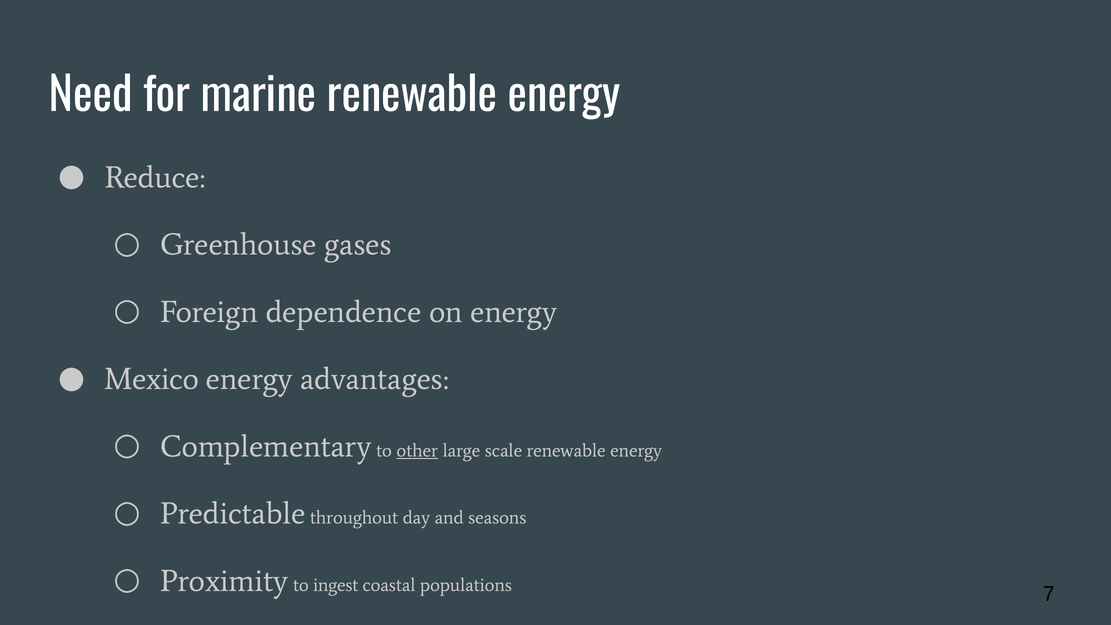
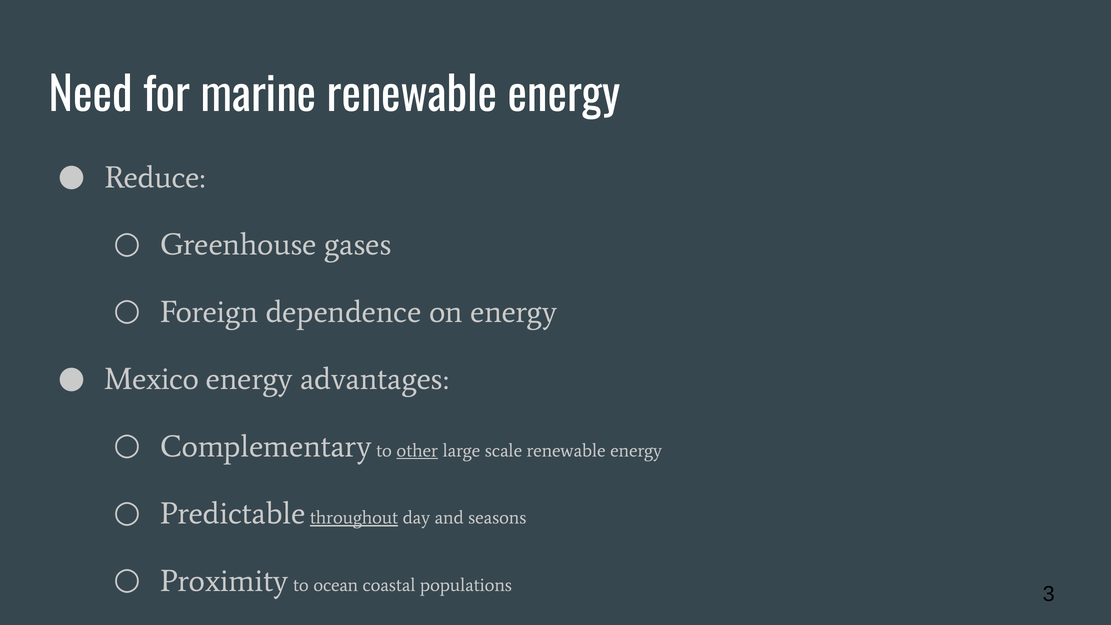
throughout underline: none -> present
ingest: ingest -> ocean
7: 7 -> 3
